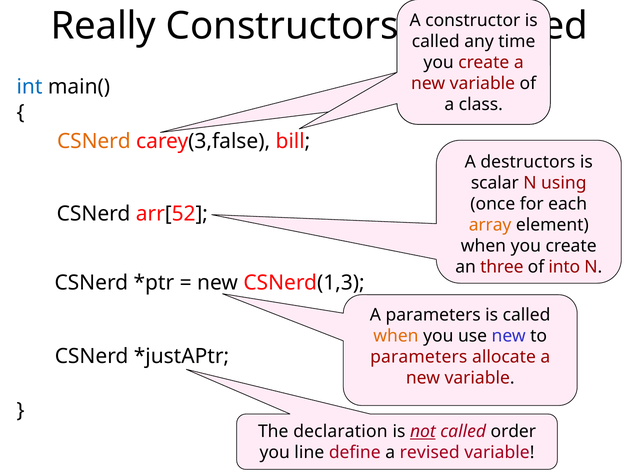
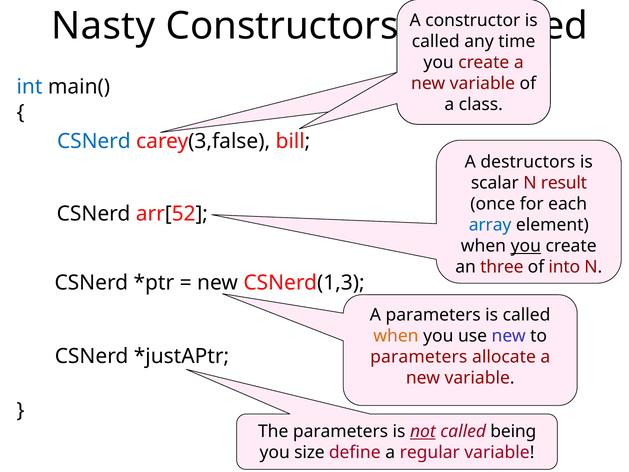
Really: Really -> Nasty
CSNerd at (94, 141) colour: orange -> blue
using: using -> result
array colour: orange -> blue
you at (526, 246) underline: none -> present
The declaration: declaration -> parameters
order: order -> being
line: line -> size
revised: revised -> regular
